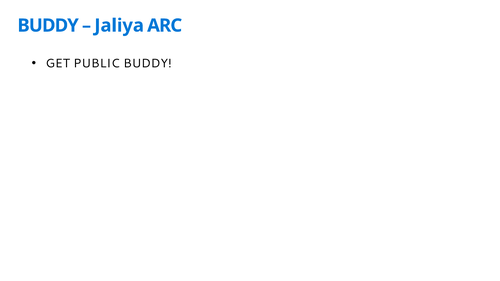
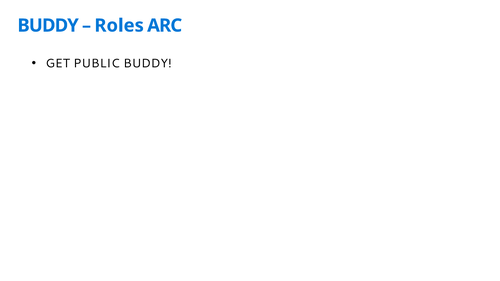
Jaliya: Jaliya -> Roles
